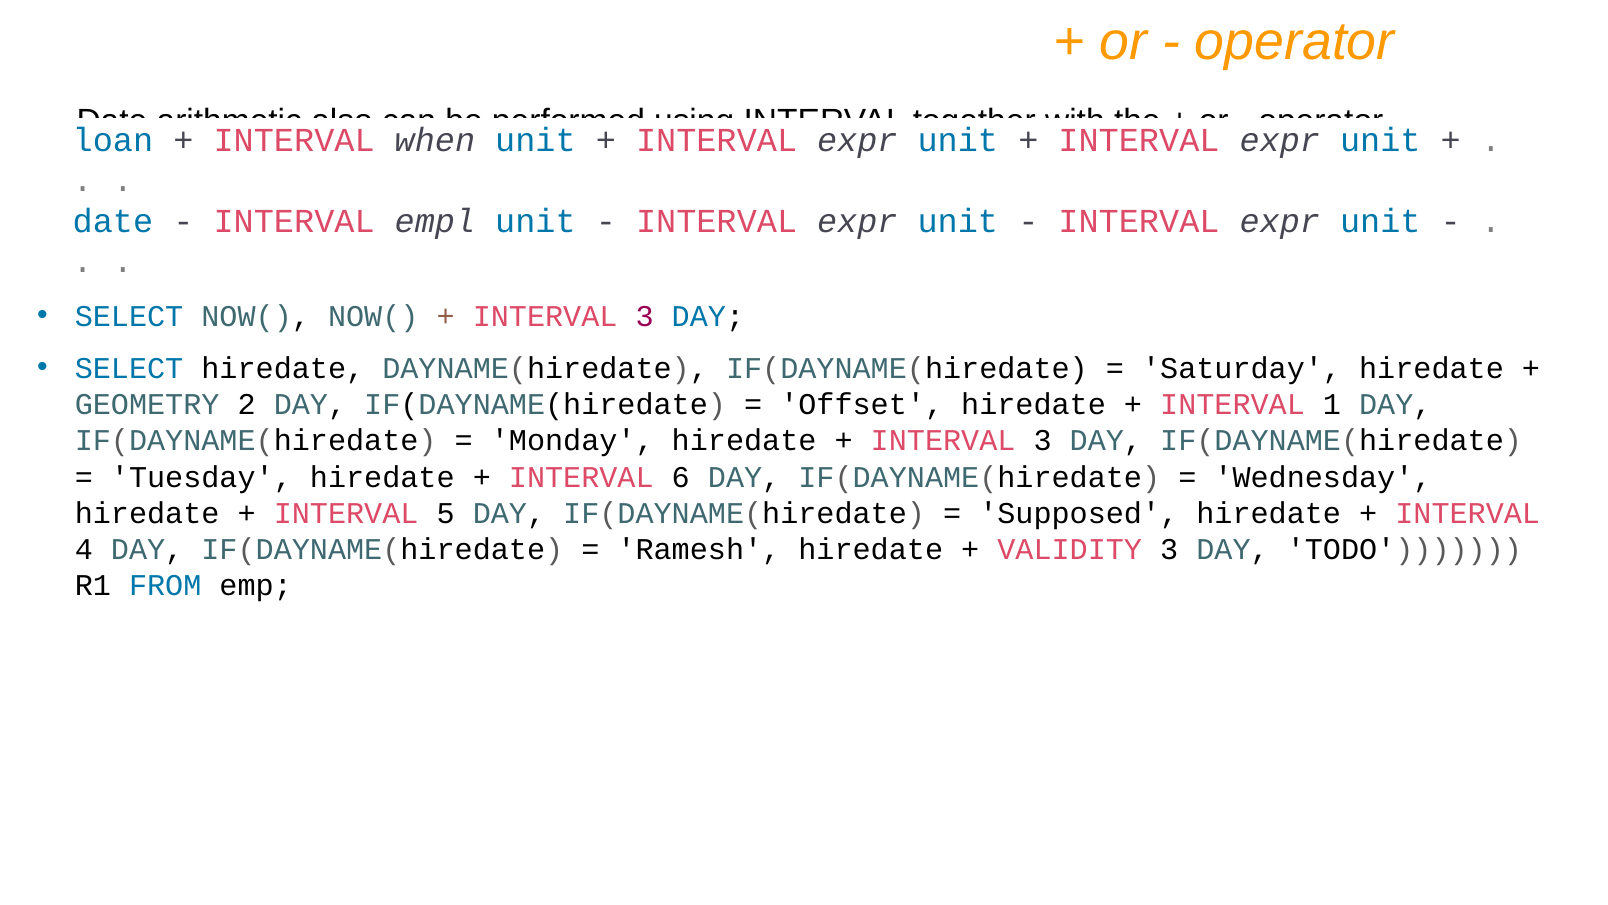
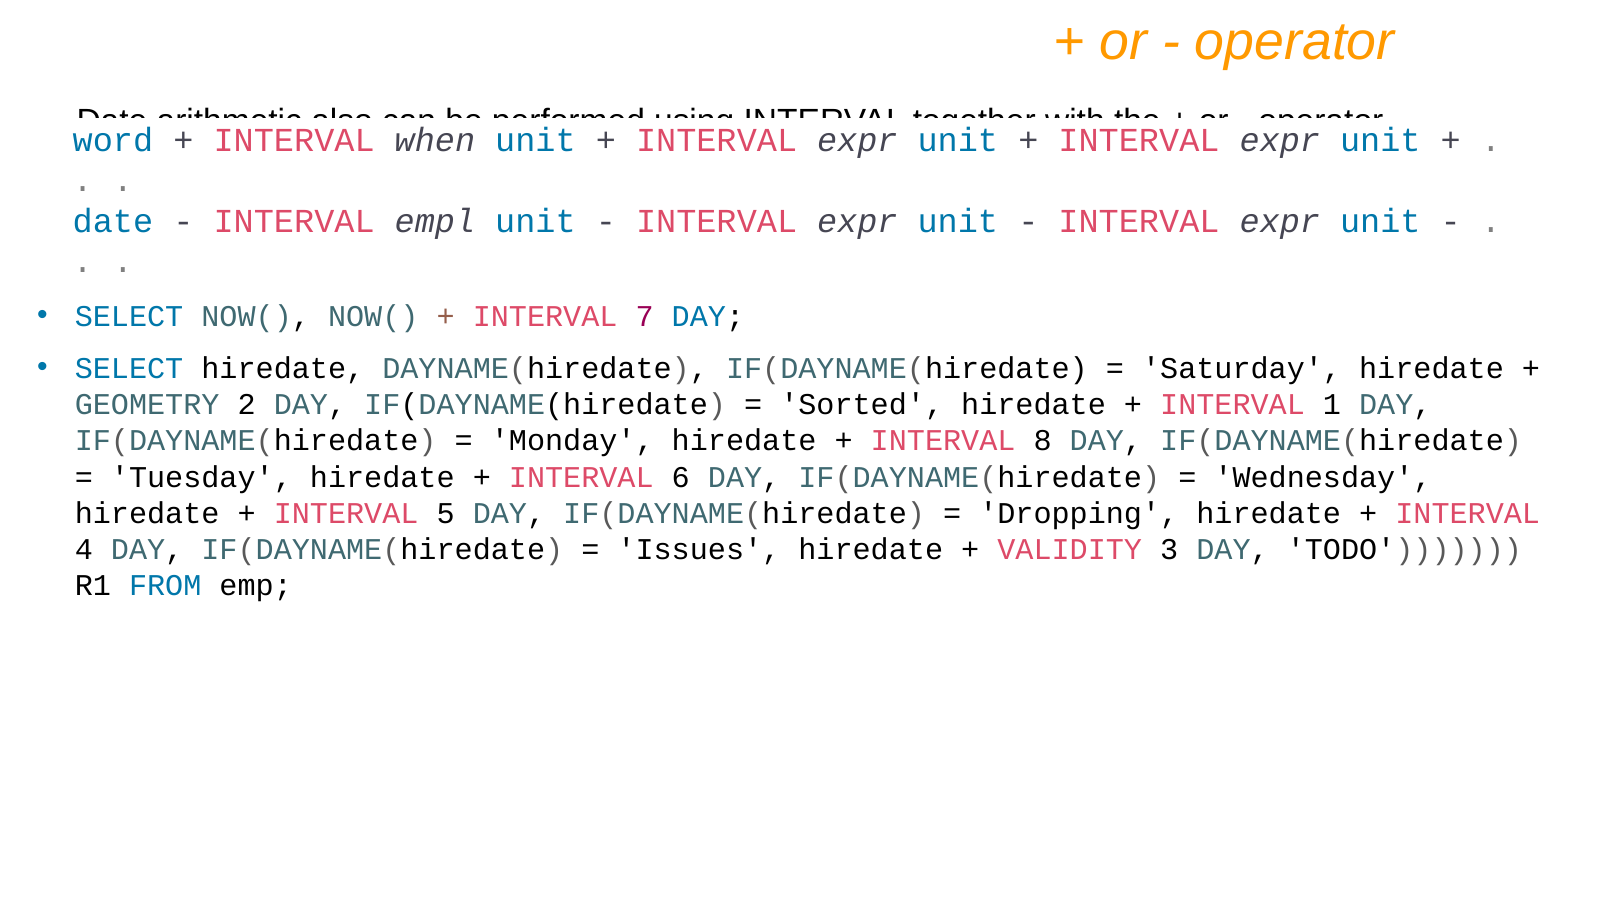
loan: loan -> word
3 at (645, 316): 3 -> 7
Offset: Offset -> Sorted
3 at (1043, 441): 3 -> 8
Supposed: Supposed -> Dropping
Ramesh: Ramesh -> Issues
